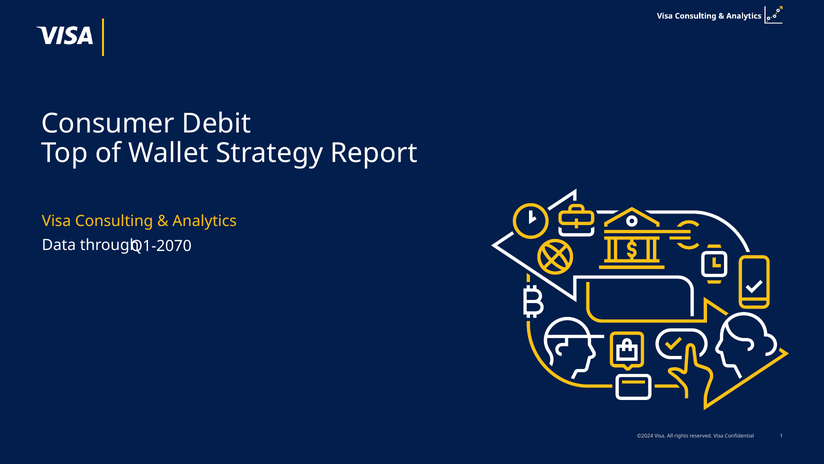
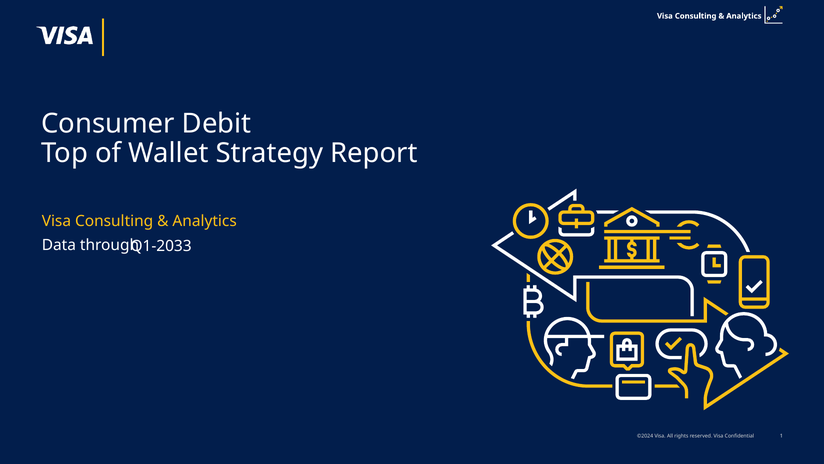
Q1-2070: Q1-2070 -> Q1-2033
